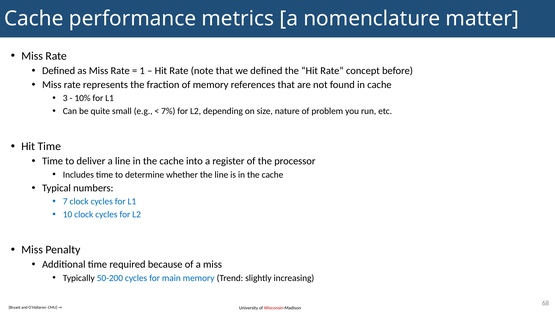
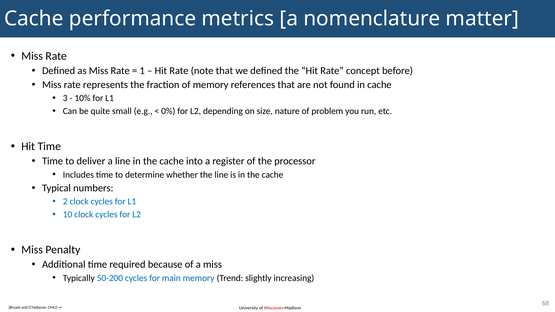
7%: 7% -> 0%
7: 7 -> 2
